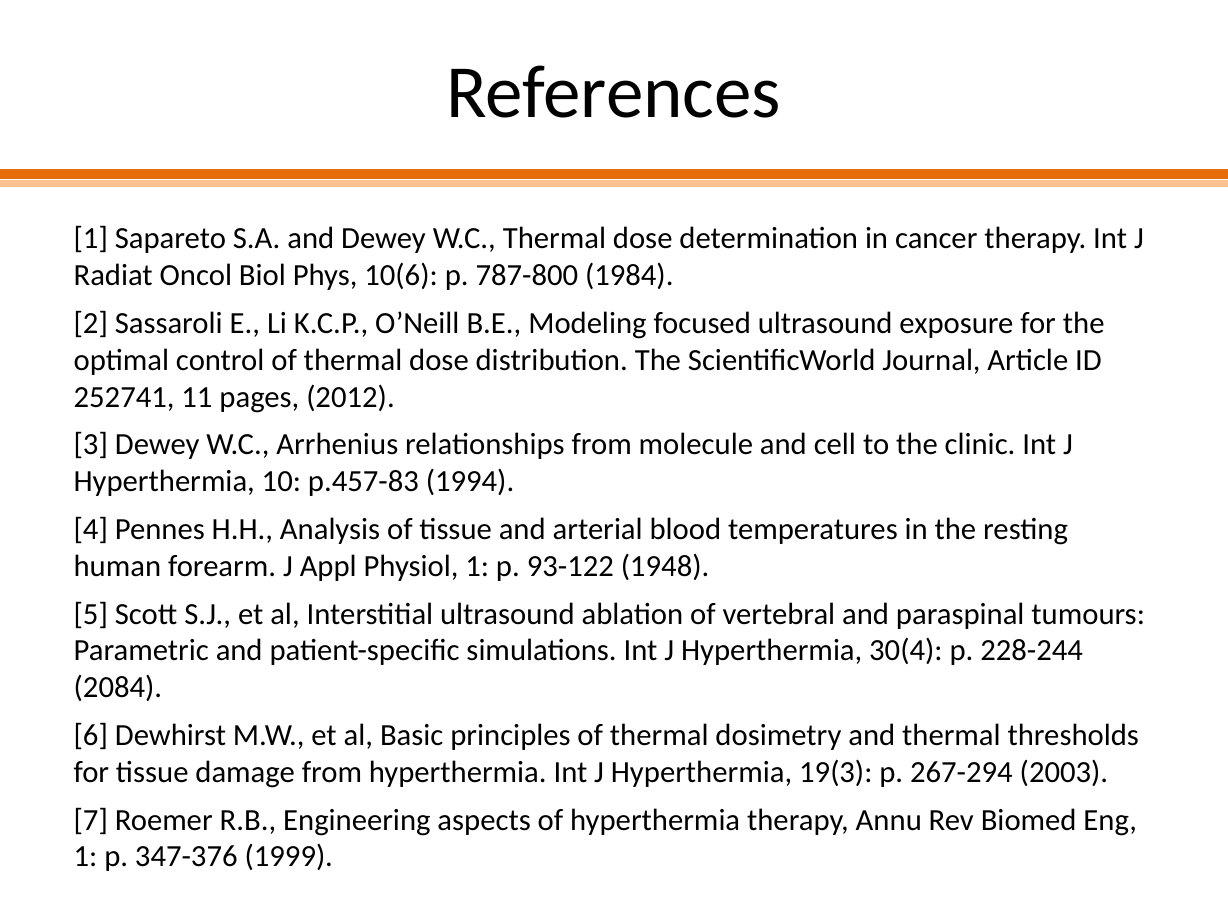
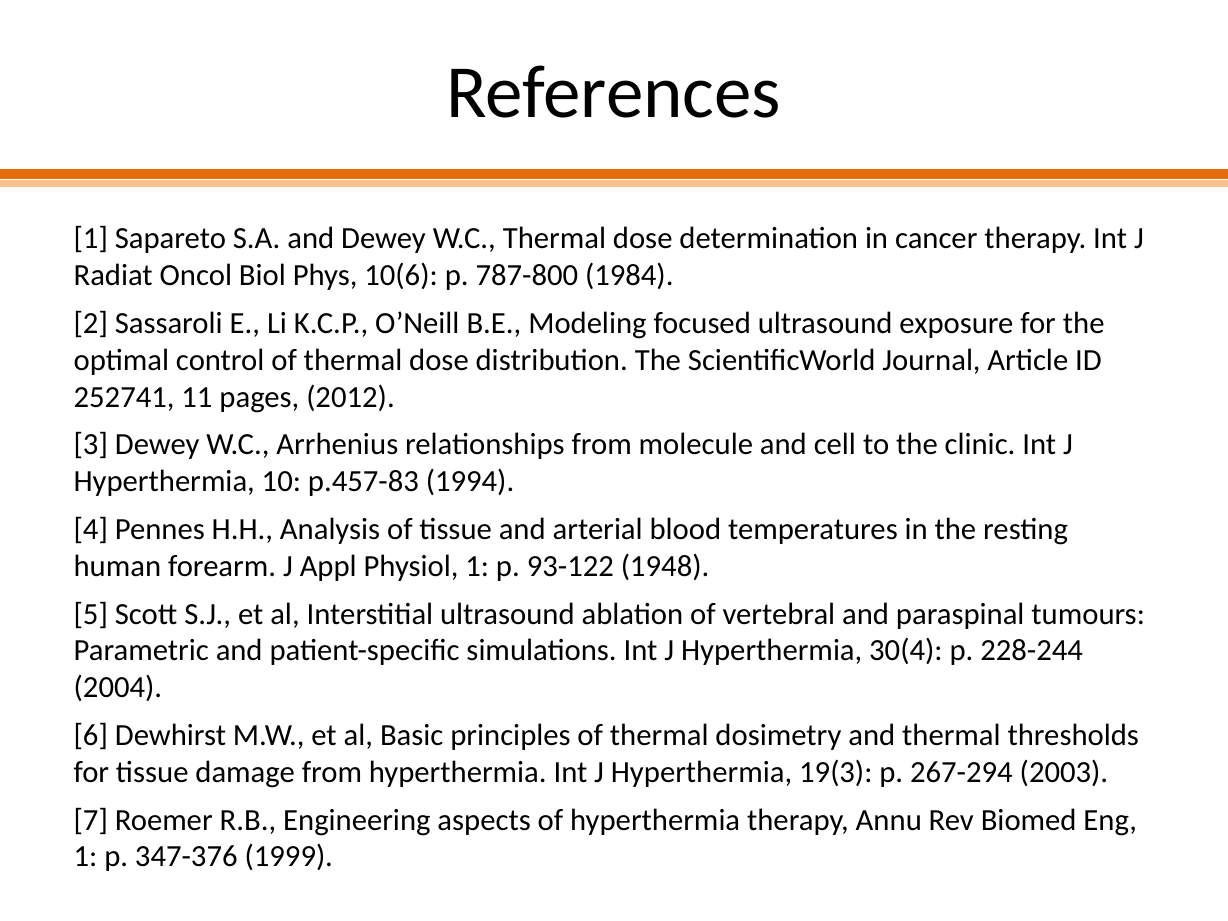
2084: 2084 -> 2004
